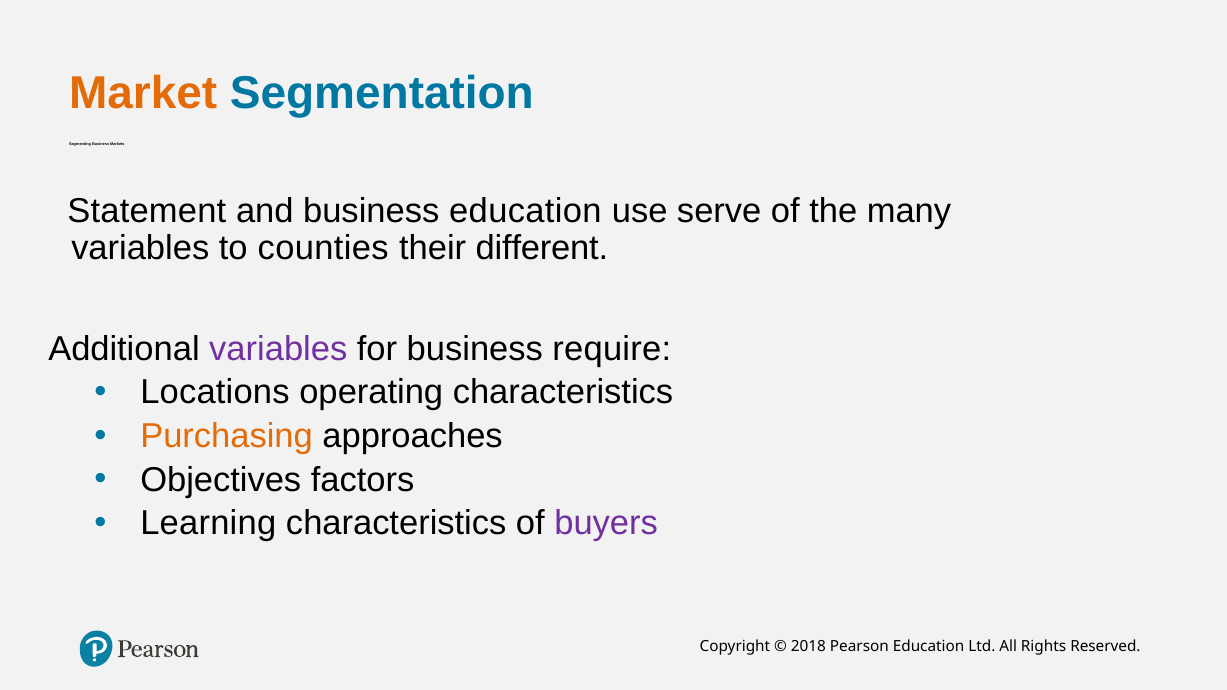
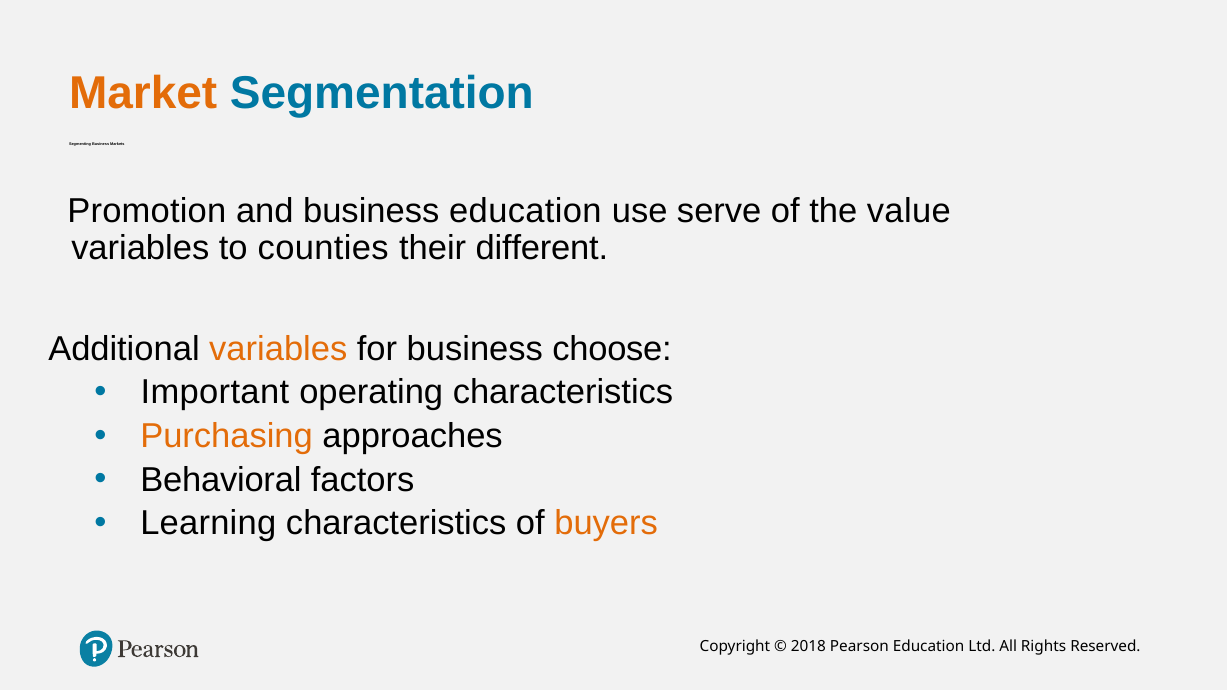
Statement: Statement -> Promotion
many: many -> value
variables at (278, 349) colour: purple -> orange
require: require -> choose
Locations: Locations -> Important
Objectives: Objectives -> Behavioral
buyers colour: purple -> orange
